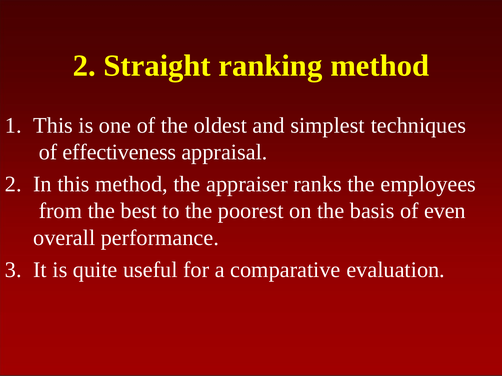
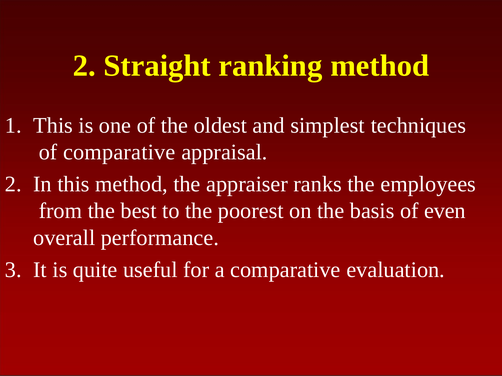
of effectiveness: effectiveness -> comparative
